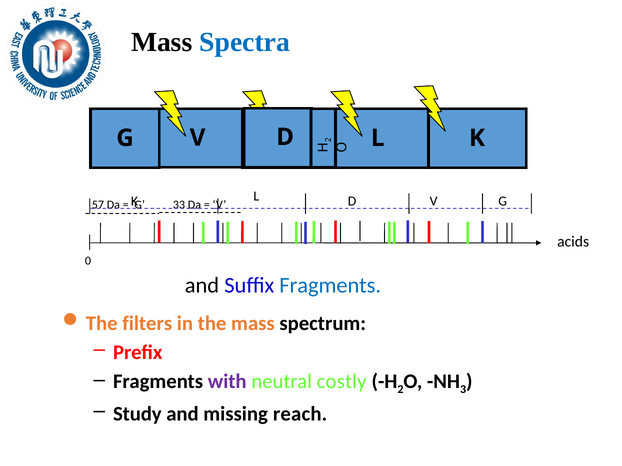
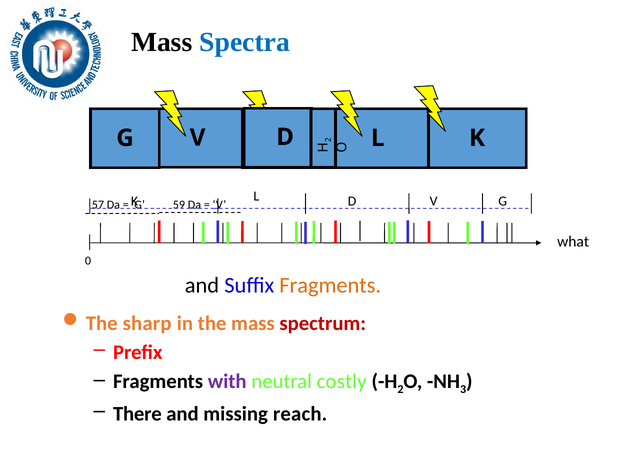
33: 33 -> 59
acids: acids -> what
Fragments at (330, 286) colour: blue -> orange
filters: filters -> sharp
spectrum colour: black -> red
Study: Study -> There
